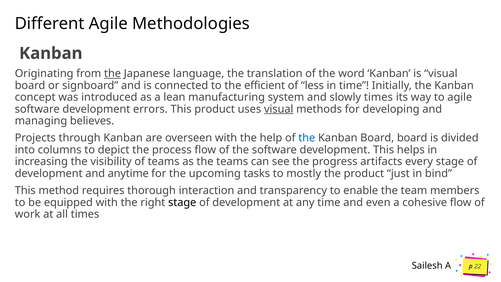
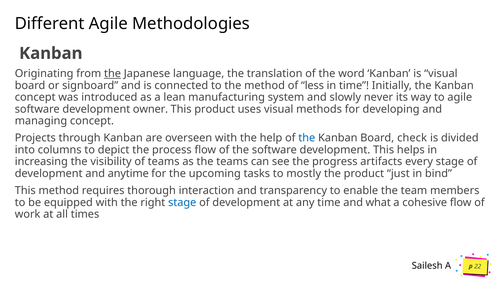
the efficient: efficient -> method
slowly times: times -> never
errors: errors -> owner
visual at (279, 109) underline: present -> none
managing believes: believes -> concept
Board board: board -> check
stage at (182, 202) colour: black -> blue
even: even -> what
